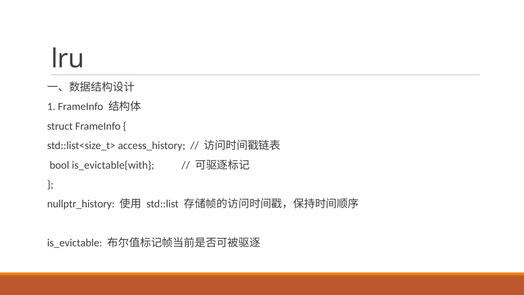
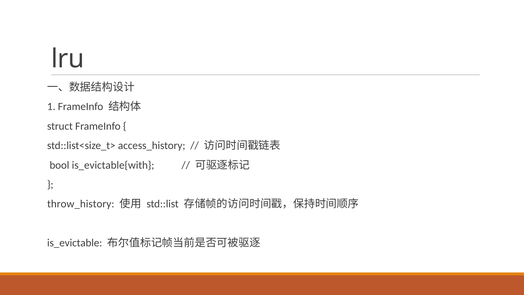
nullptr_history: nullptr_history -> throw_history
